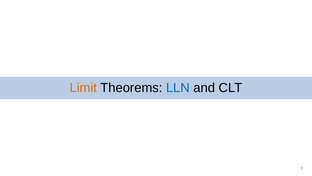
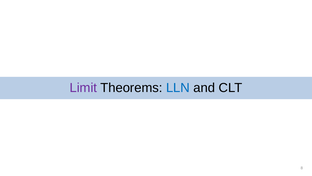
Limit colour: orange -> purple
